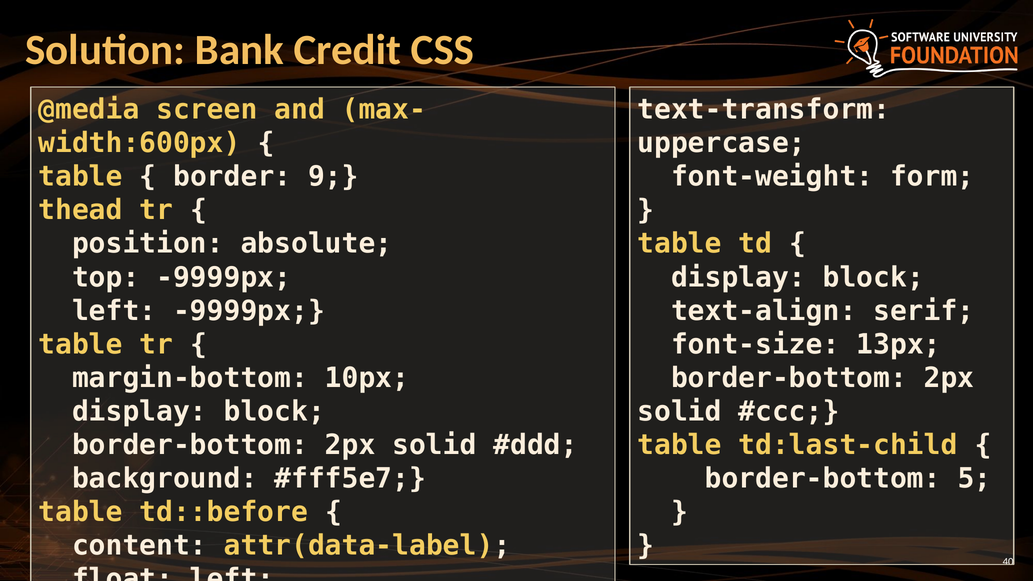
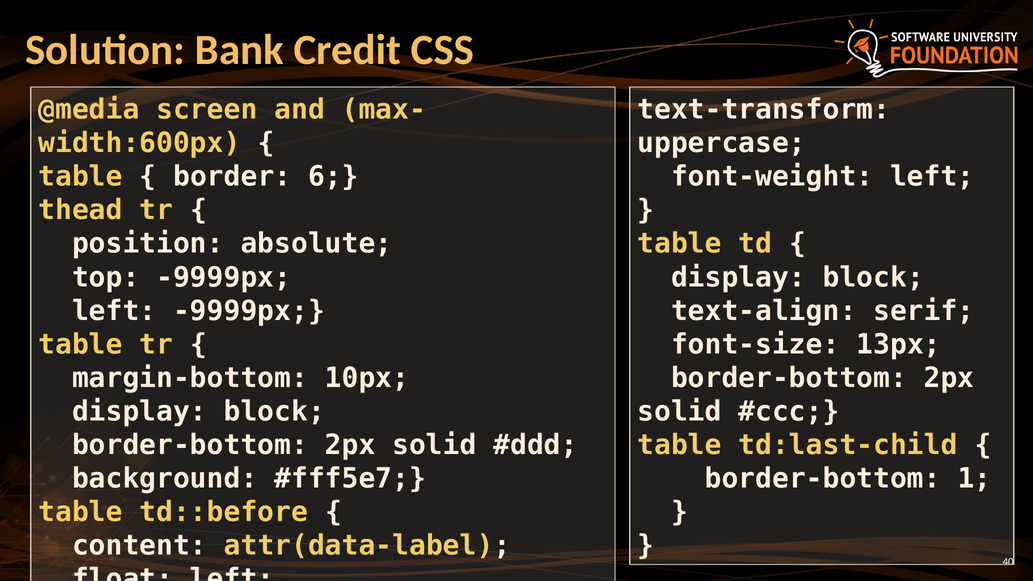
9: 9 -> 6
font-weight form: form -> left
5: 5 -> 1
